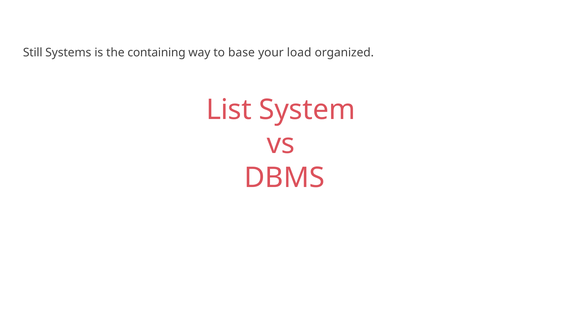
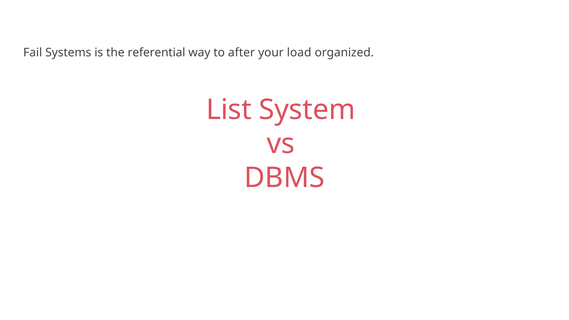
Still: Still -> Fail
containing: containing -> referential
base: base -> after
